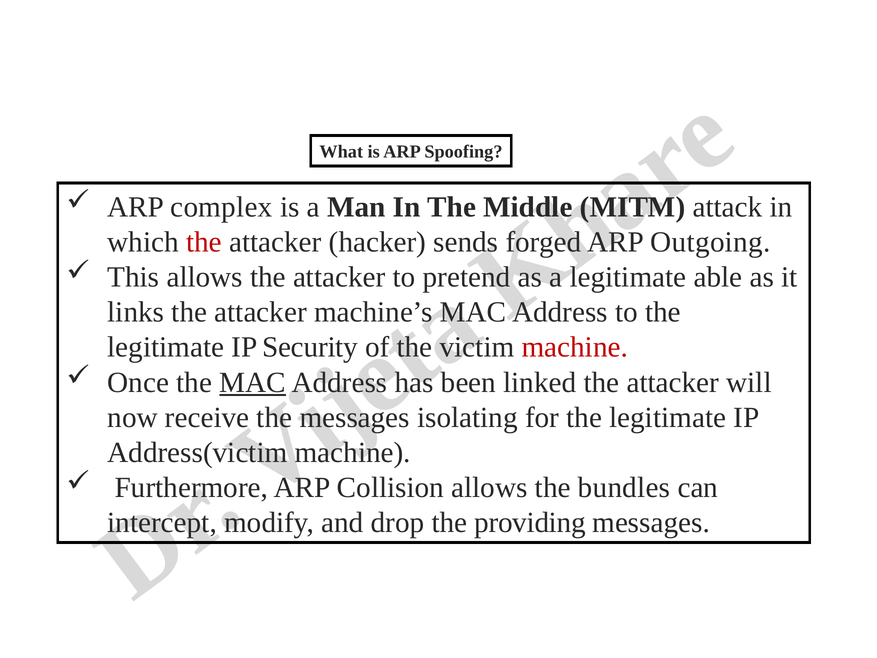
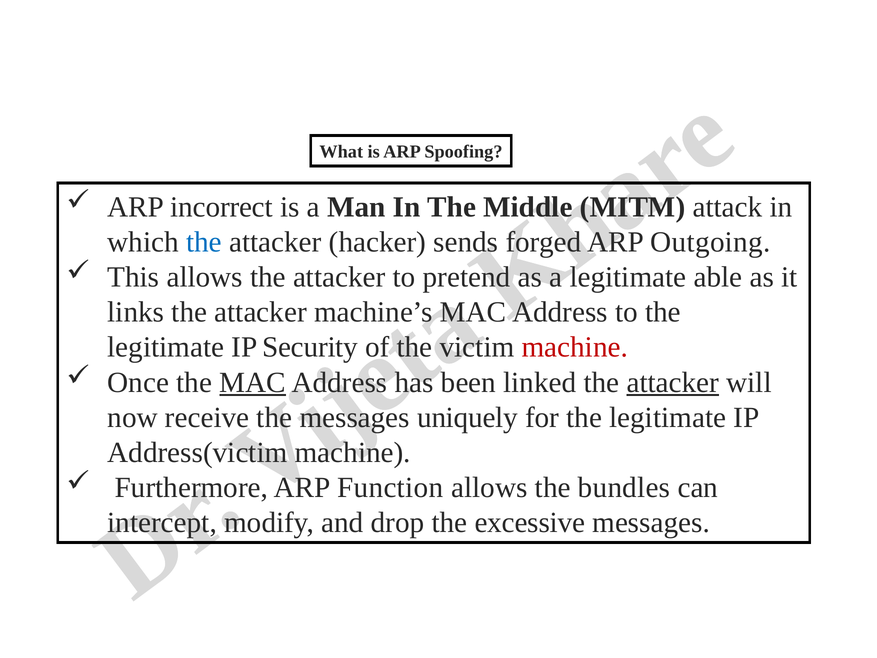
complex: complex -> incorrect
the at (204, 242) colour: red -> blue
attacker at (673, 382) underline: none -> present
isolating: isolating -> uniquely
Collision: Collision -> Function
providing: providing -> excessive
